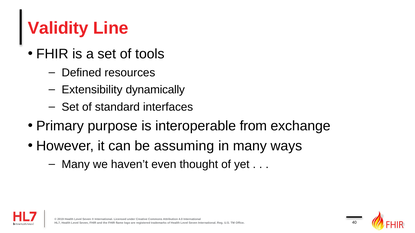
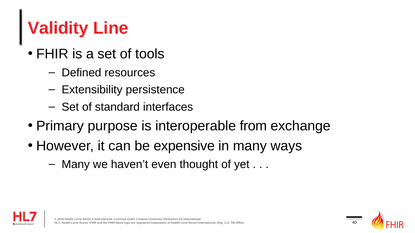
dynamically: dynamically -> persistence
assuming: assuming -> expensive
